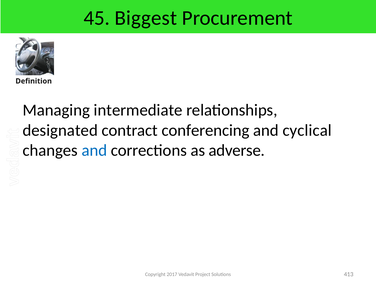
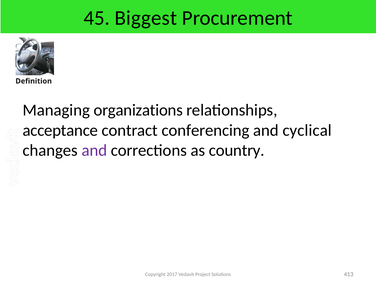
intermediate: intermediate -> organizations
designated: designated -> acceptance
and at (94, 150) colour: blue -> purple
adverse: adverse -> country
